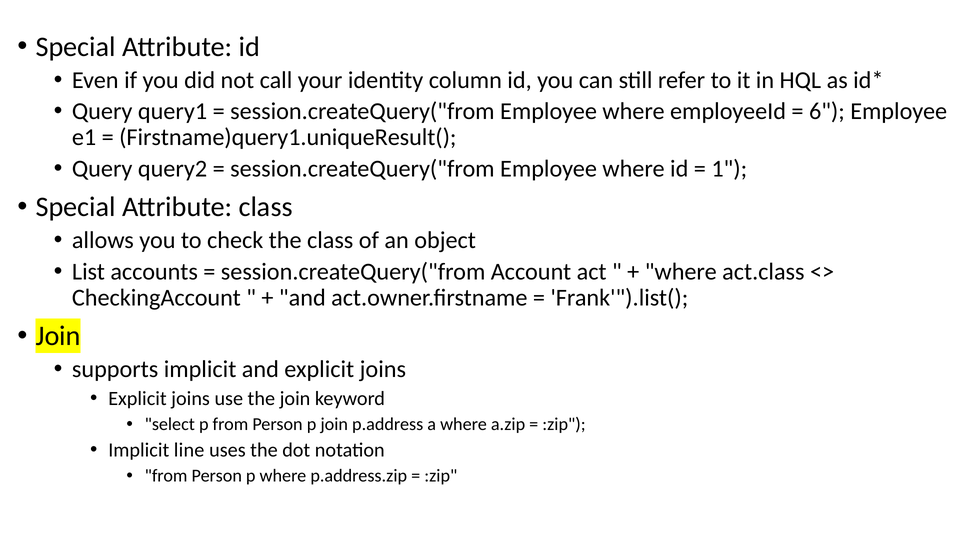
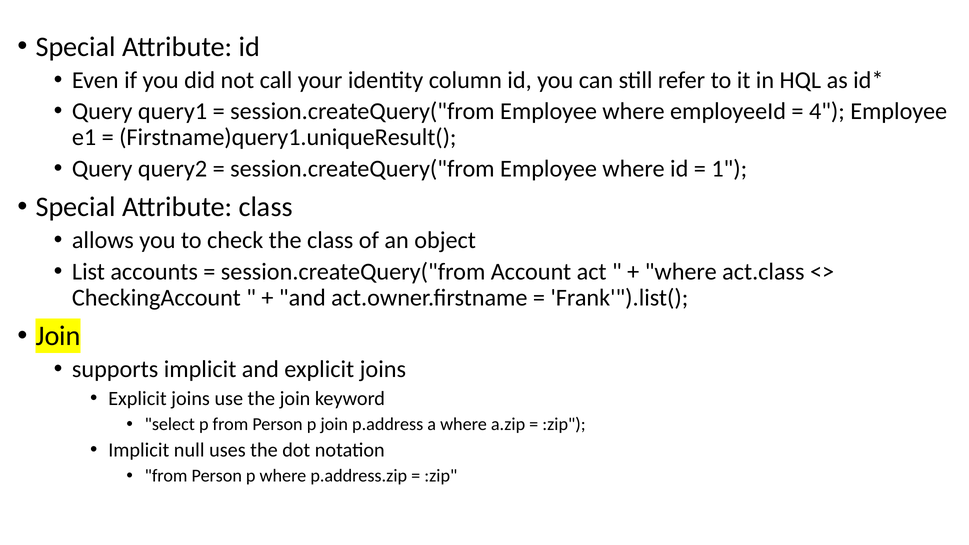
6: 6 -> 4
line: line -> null
